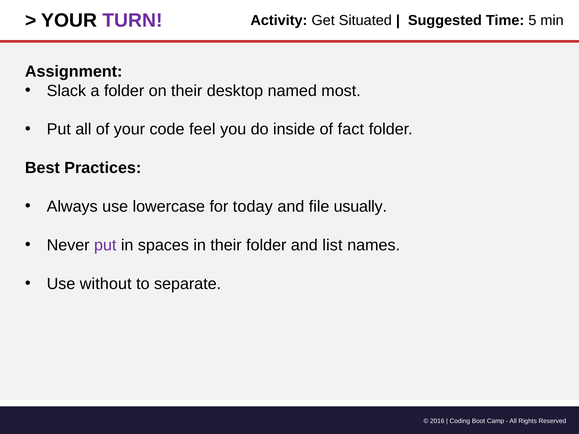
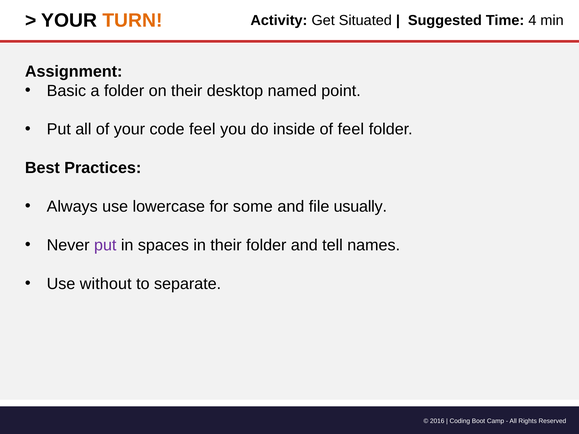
TURN colour: purple -> orange
5: 5 -> 4
Slack: Slack -> Basic
most: most -> point
of fact: fact -> feel
today: today -> some
list: list -> tell
